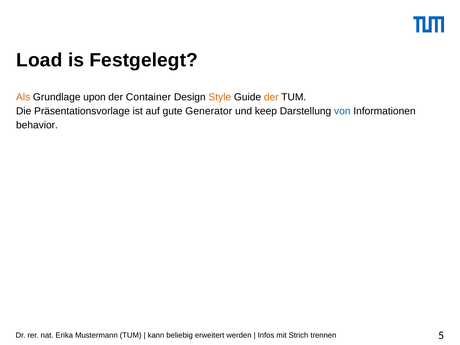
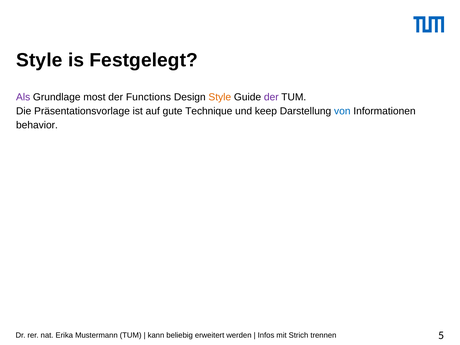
Load at (39, 60): Load -> Style
Als colour: orange -> purple
upon: upon -> most
Container: Container -> Functions
der at (271, 97) colour: orange -> purple
Generator: Generator -> Technique
